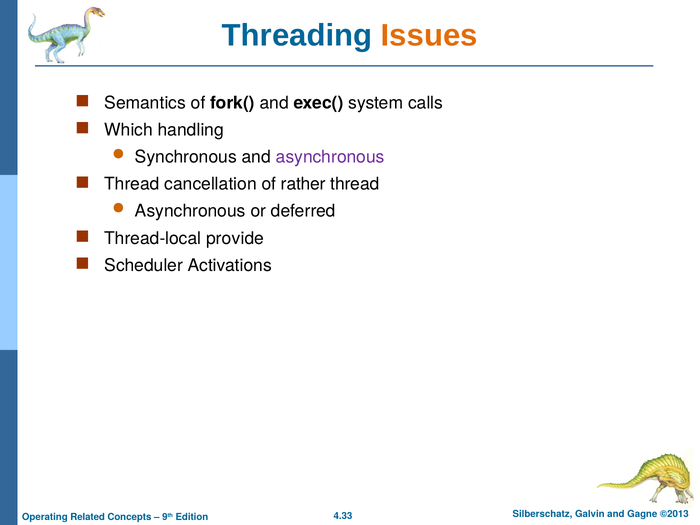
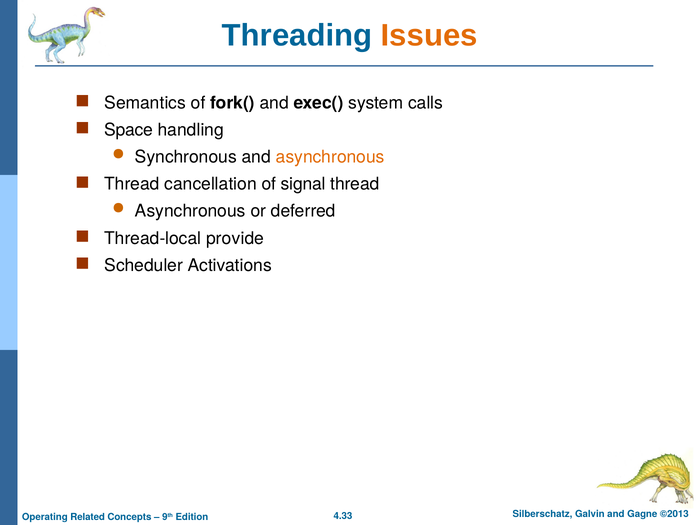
Which: Which -> Space
asynchronous at (330, 157) colour: purple -> orange
rather: rather -> signal
